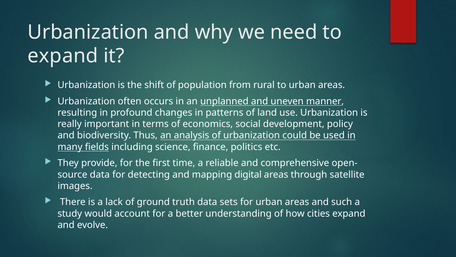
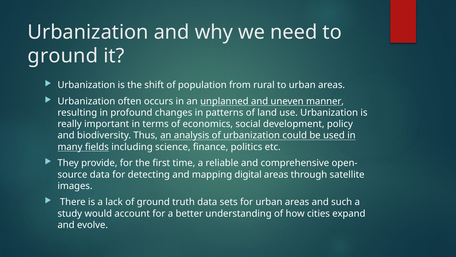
expand at (63, 56): expand -> ground
